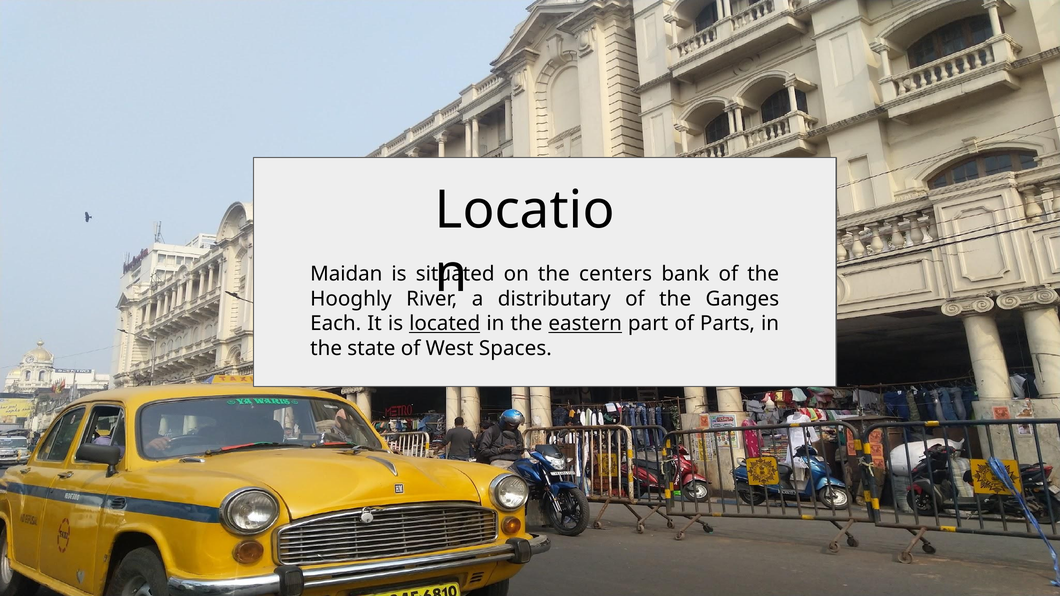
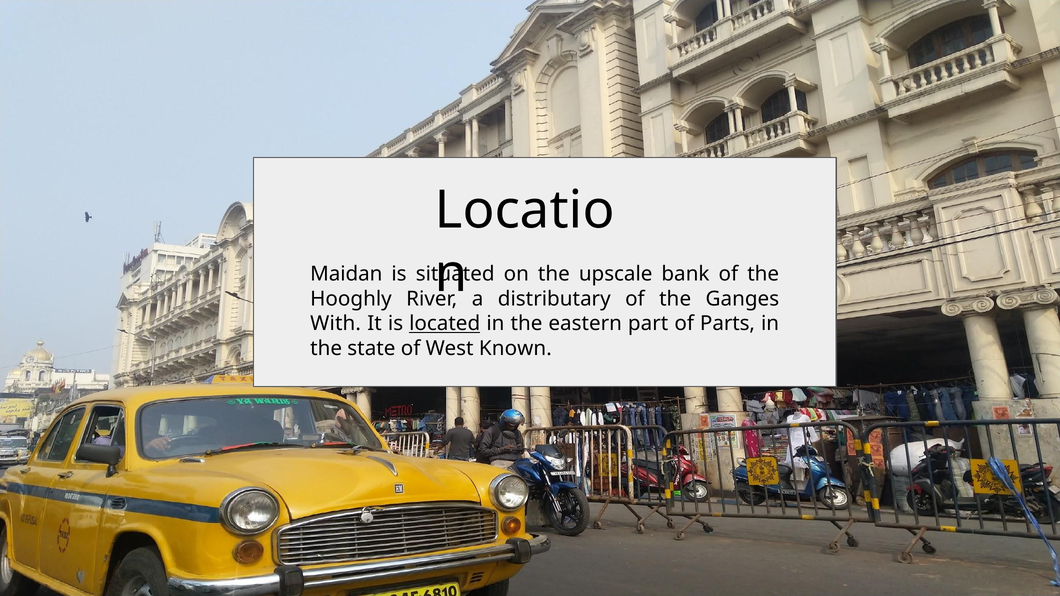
centers: centers -> upscale
Each: Each -> With
eastern underline: present -> none
Spaces: Spaces -> Known
